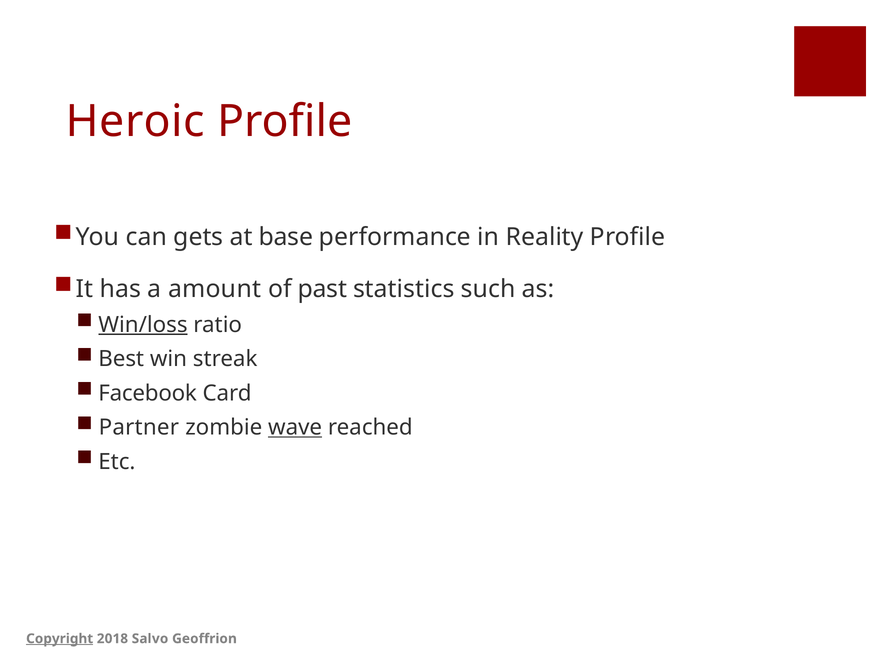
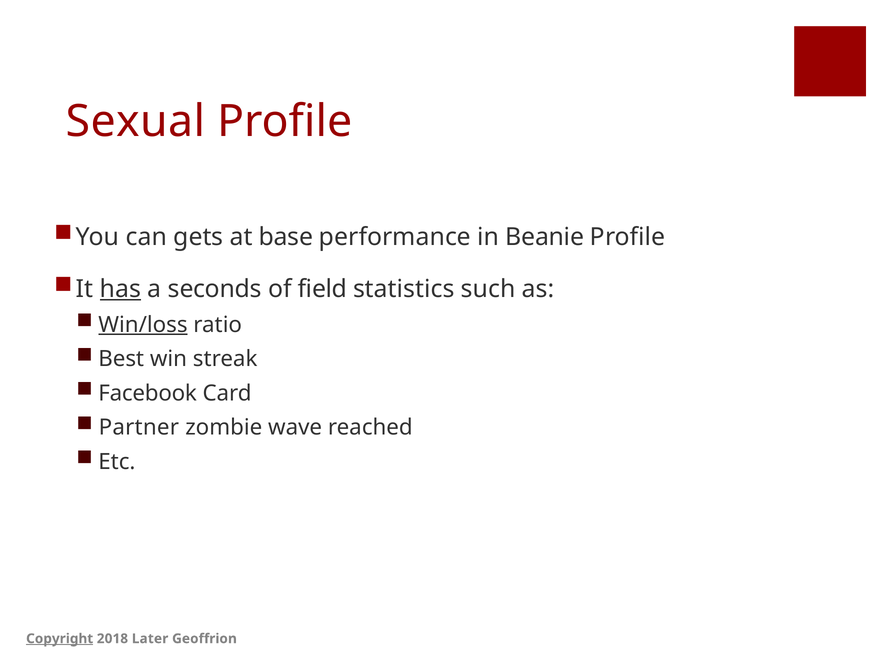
Heroic: Heroic -> Sexual
Reality: Reality -> Beanie
has underline: none -> present
amount: amount -> seconds
past: past -> field
wave underline: present -> none
Salvo: Salvo -> Later
